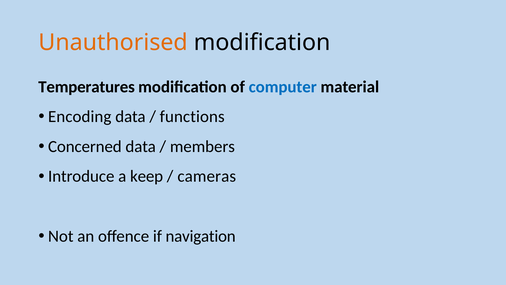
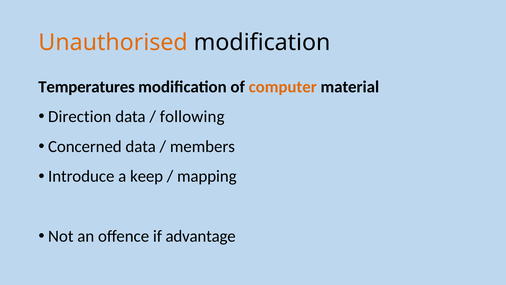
computer colour: blue -> orange
Encoding: Encoding -> Direction
functions: functions -> following
cameras: cameras -> mapping
navigation: navigation -> advantage
